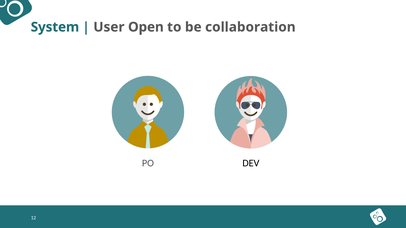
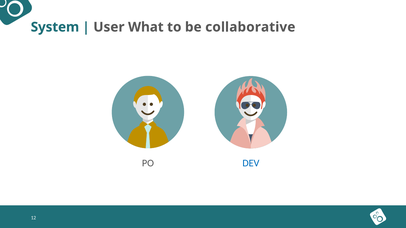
Open: Open -> What
collaboration: collaboration -> collaborative
DEV colour: black -> blue
